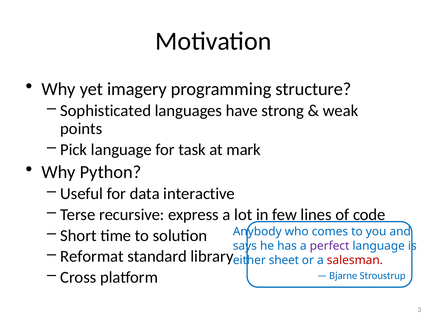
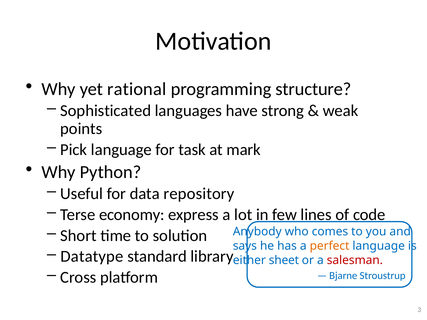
imagery: imagery -> rational
interactive: interactive -> repository
recursive: recursive -> economy
perfect colour: purple -> orange
Reformat: Reformat -> Datatype
